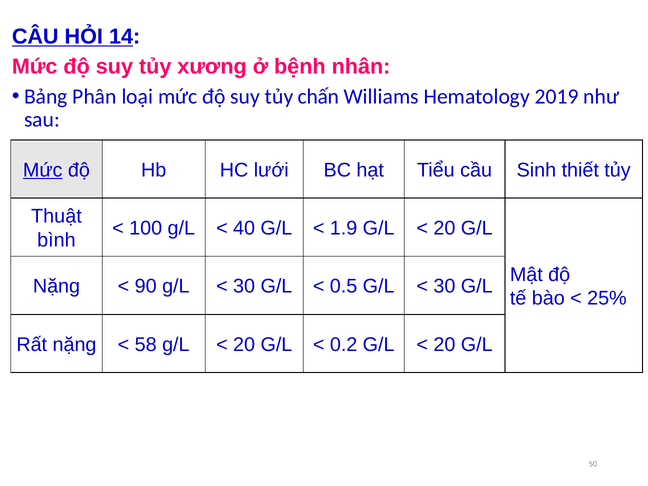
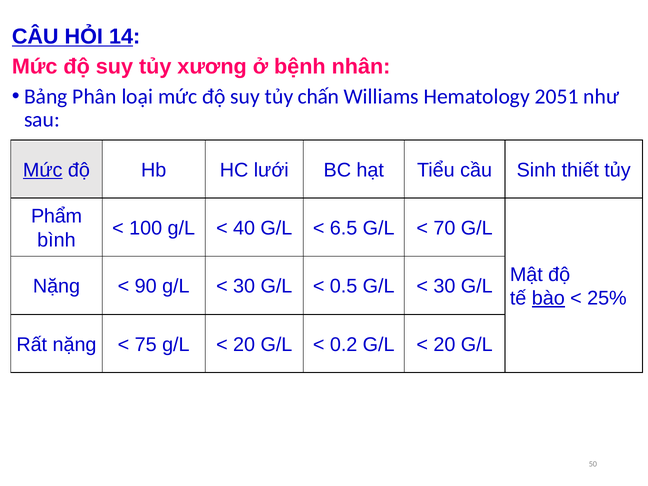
2019: 2019 -> 2051
Thuật: Thuật -> Phẩm
1.9: 1.9 -> 6.5
20 at (444, 228): 20 -> 70
bào underline: none -> present
58: 58 -> 75
